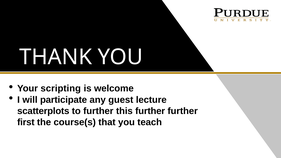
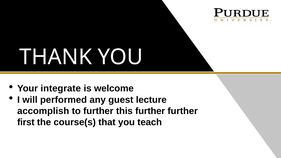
scripting: scripting -> integrate
participate: participate -> performed
scatterplots: scatterplots -> accomplish
